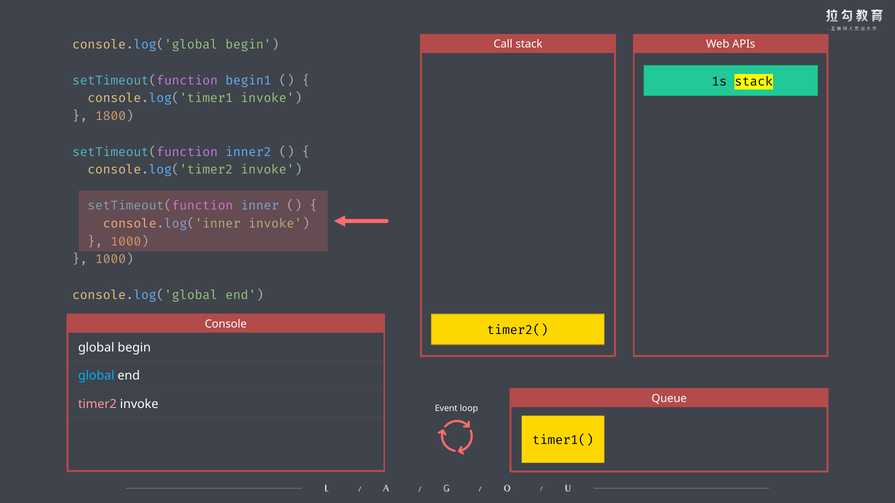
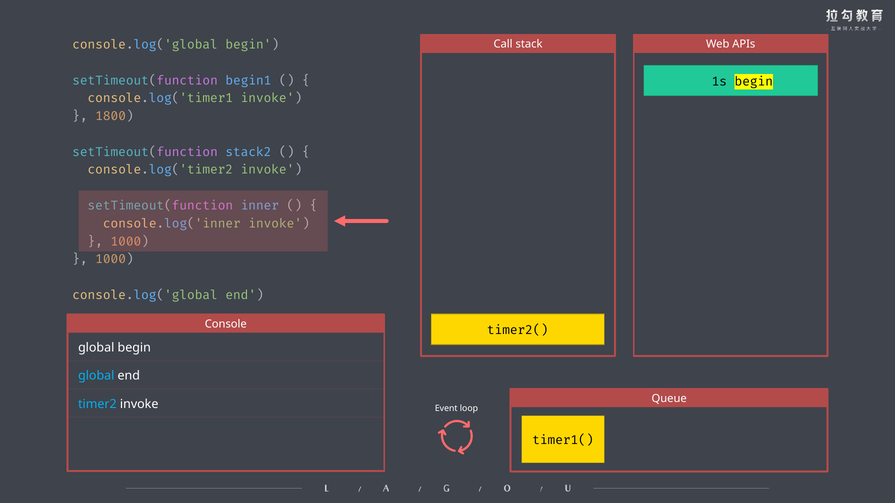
1s stack: stack -> begin
inner2: inner2 -> stack2
timer2 colour: pink -> light blue
